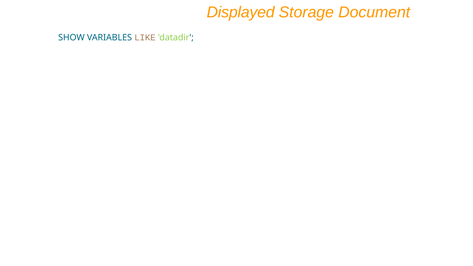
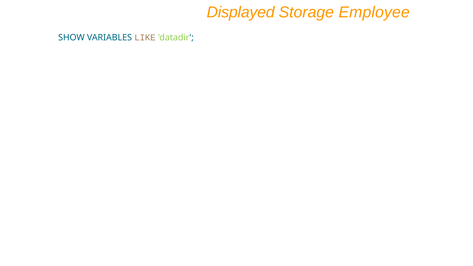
Document: Document -> Employee
